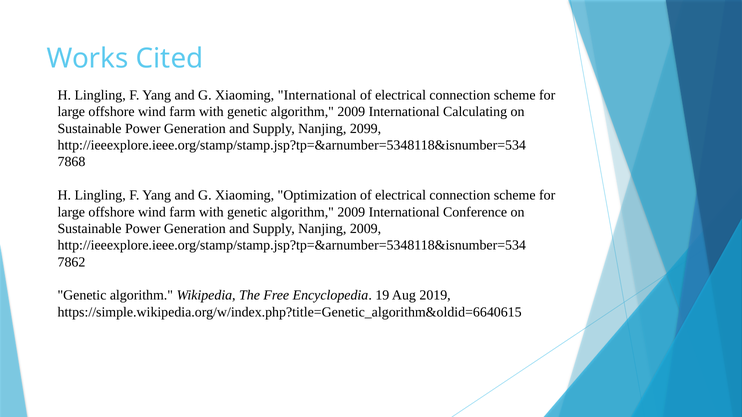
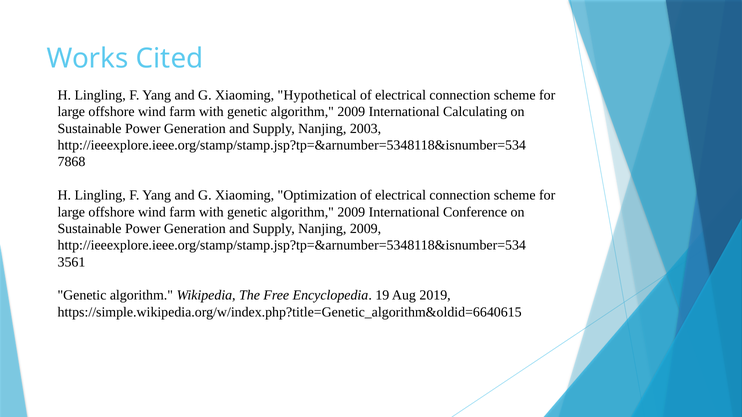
Xiaoming International: International -> Hypothetical
2099: 2099 -> 2003
7862: 7862 -> 3561
